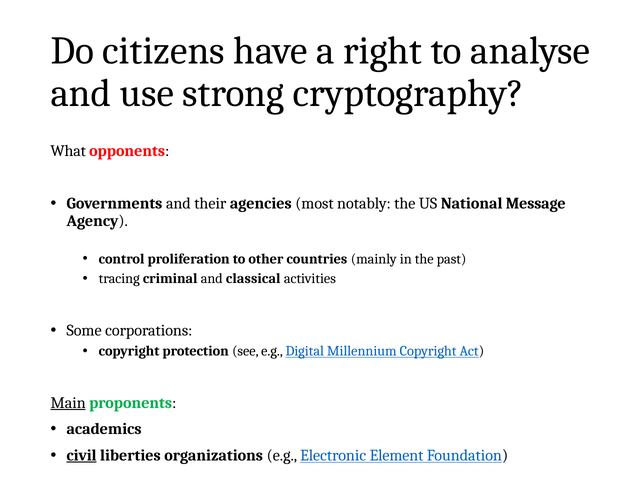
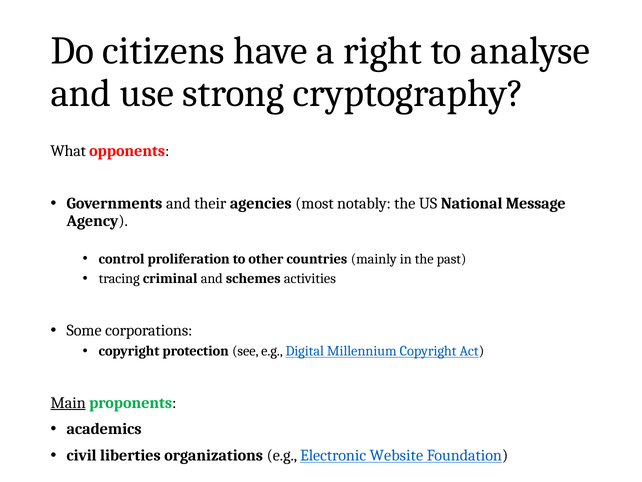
classical: classical -> schemes
civil underline: present -> none
Element: Element -> Website
